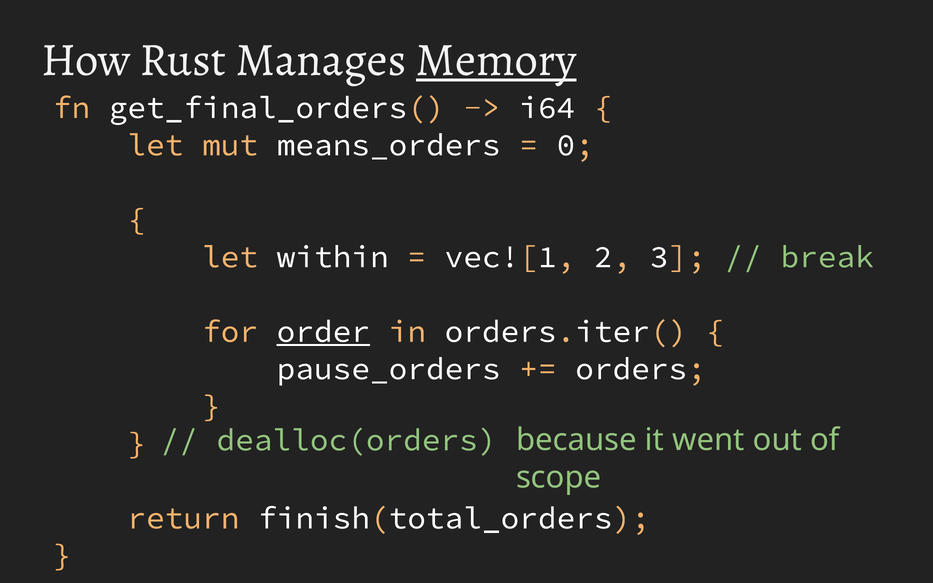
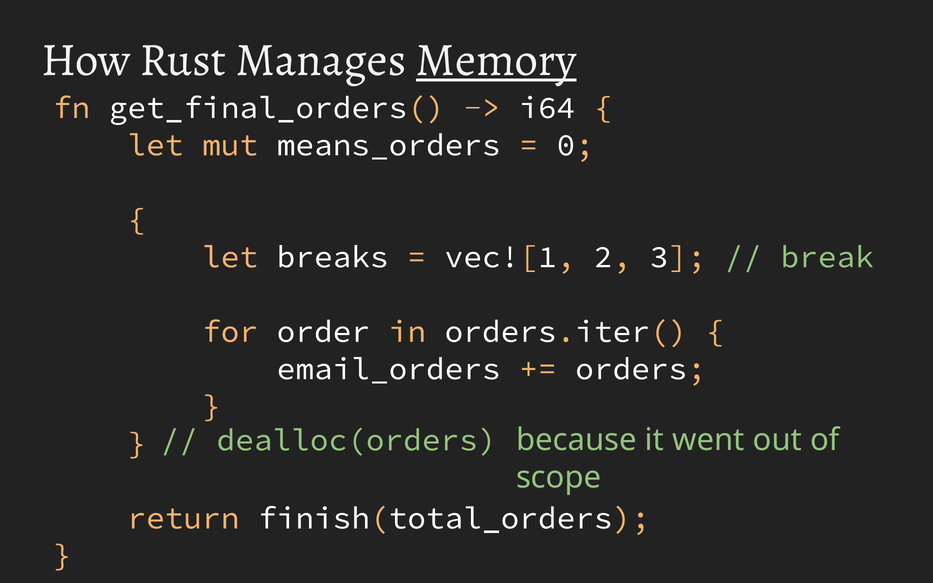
within: within -> breaks
order underline: present -> none
pause_orders: pause_orders -> email_orders
